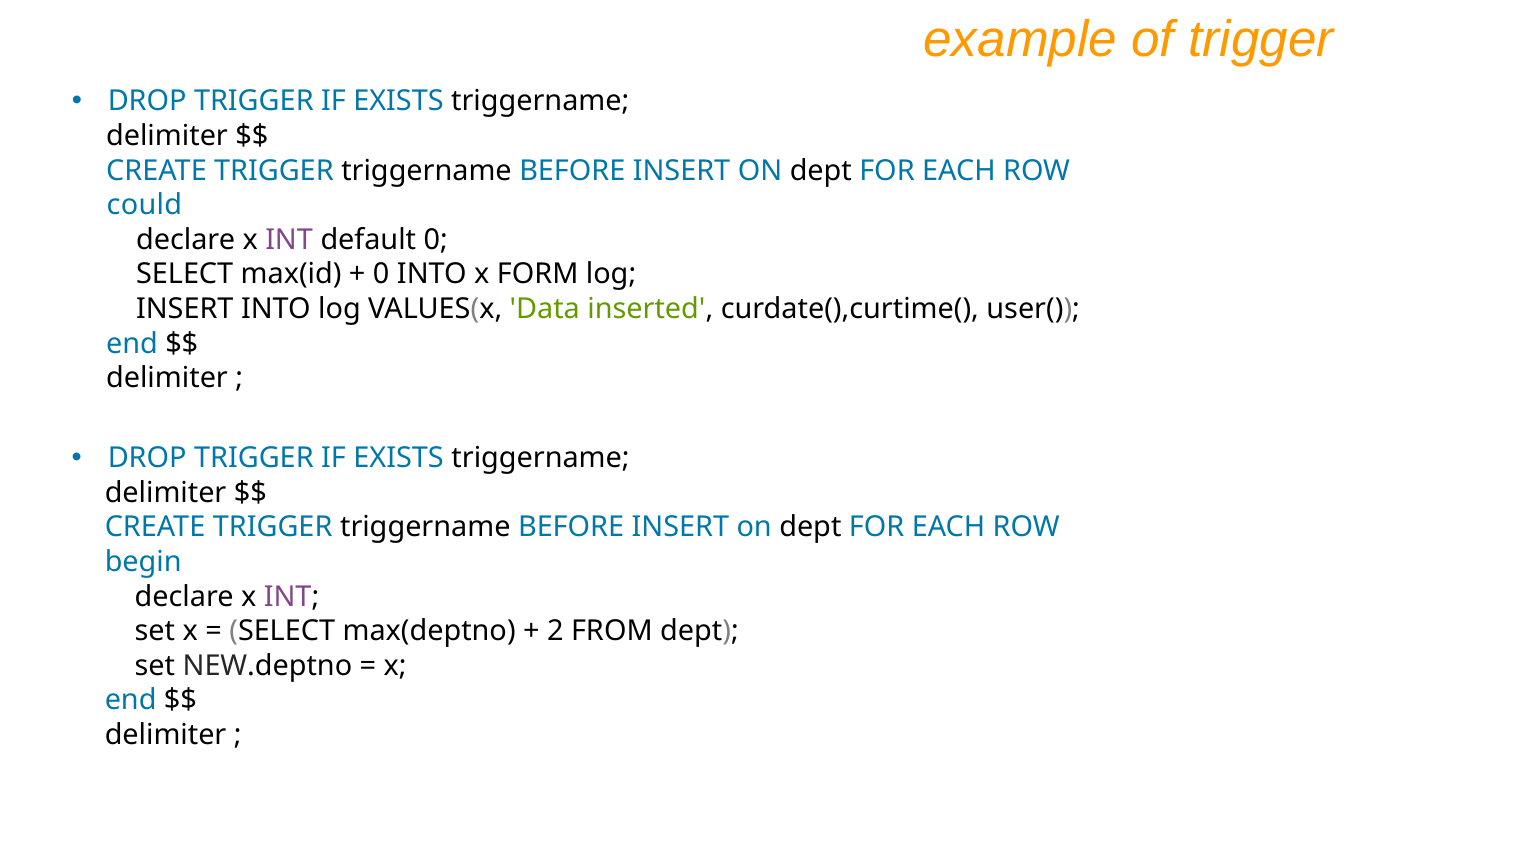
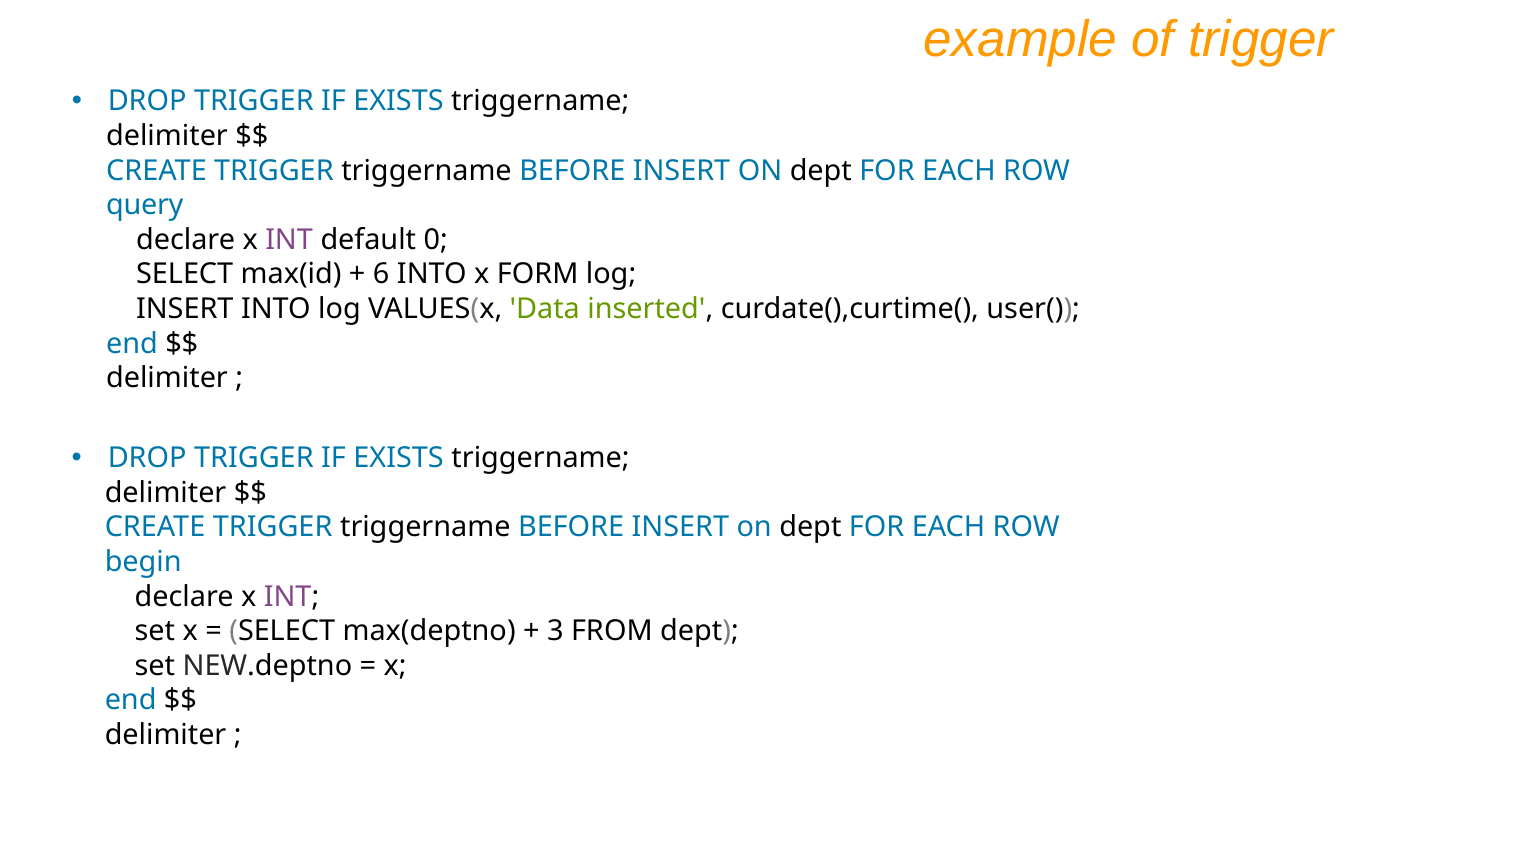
could: could -> query
0 at (381, 274): 0 -> 6
2: 2 -> 3
